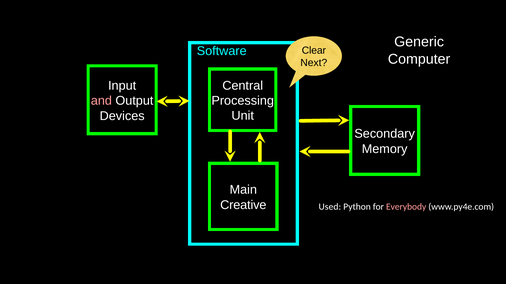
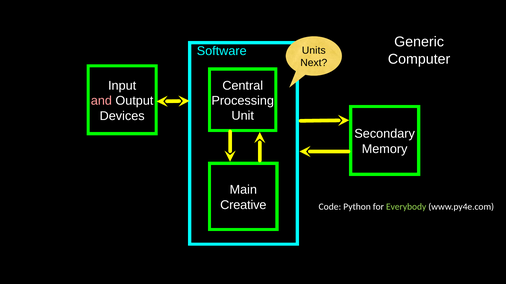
Clear: Clear -> Units
Used: Used -> Code
Everybody colour: pink -> light green
